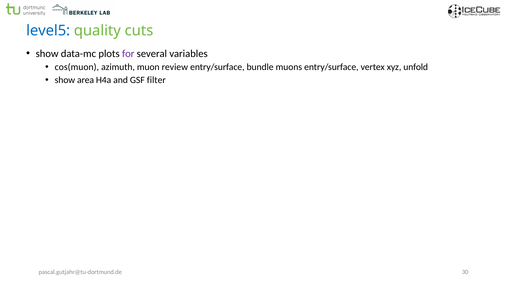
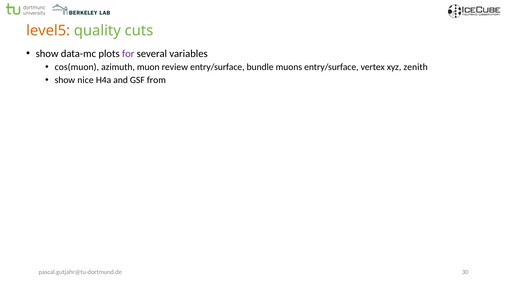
level5 colour: blue -> orange
unfold: unfold -> zenith
area: area -> nice
filter: filter -> from
